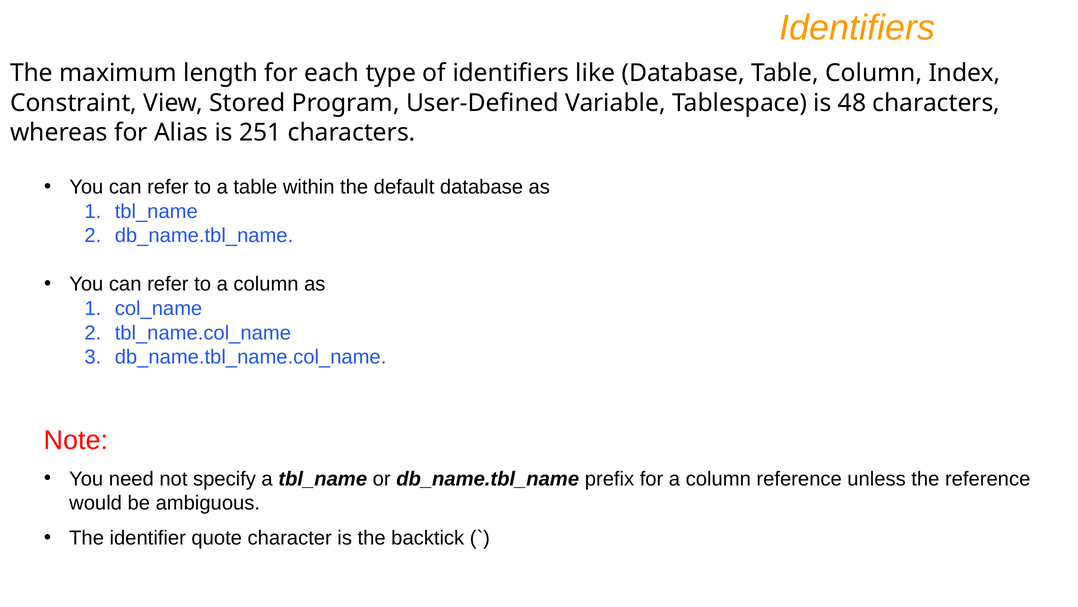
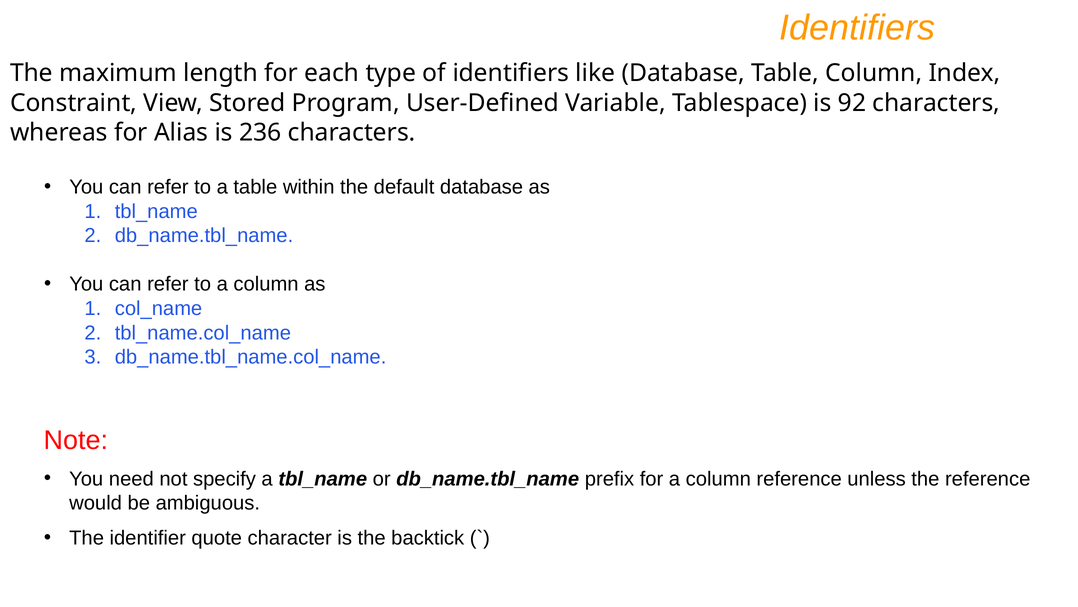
48: 48 -> 92
251: 251 -> 236
